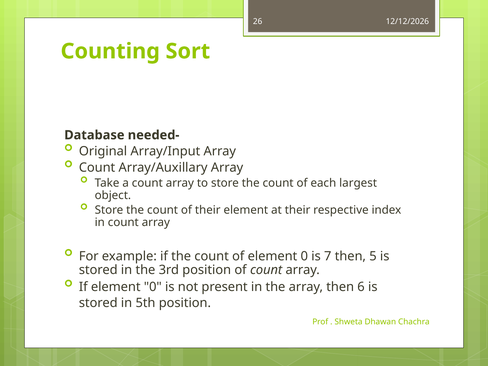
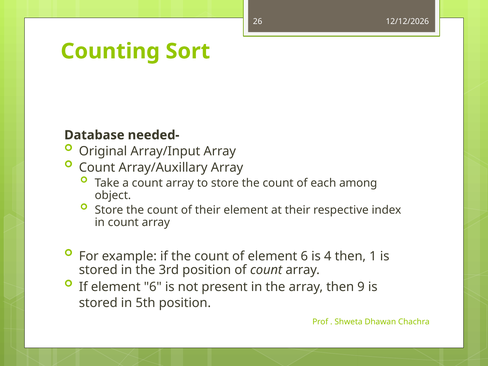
largest: largest -> among
of element 0: 0 -> 6
7: 7 -> 4
5: 5 -> 1
If element 0: 0 -> 6
6: 6 -> 9
